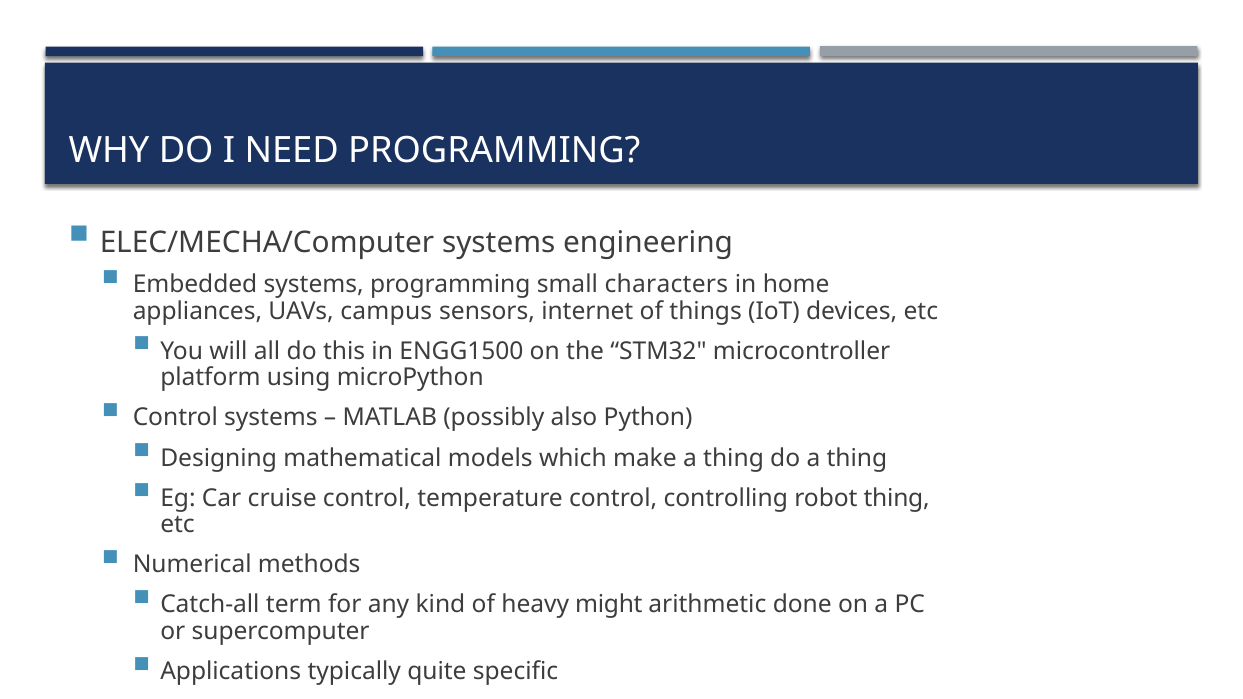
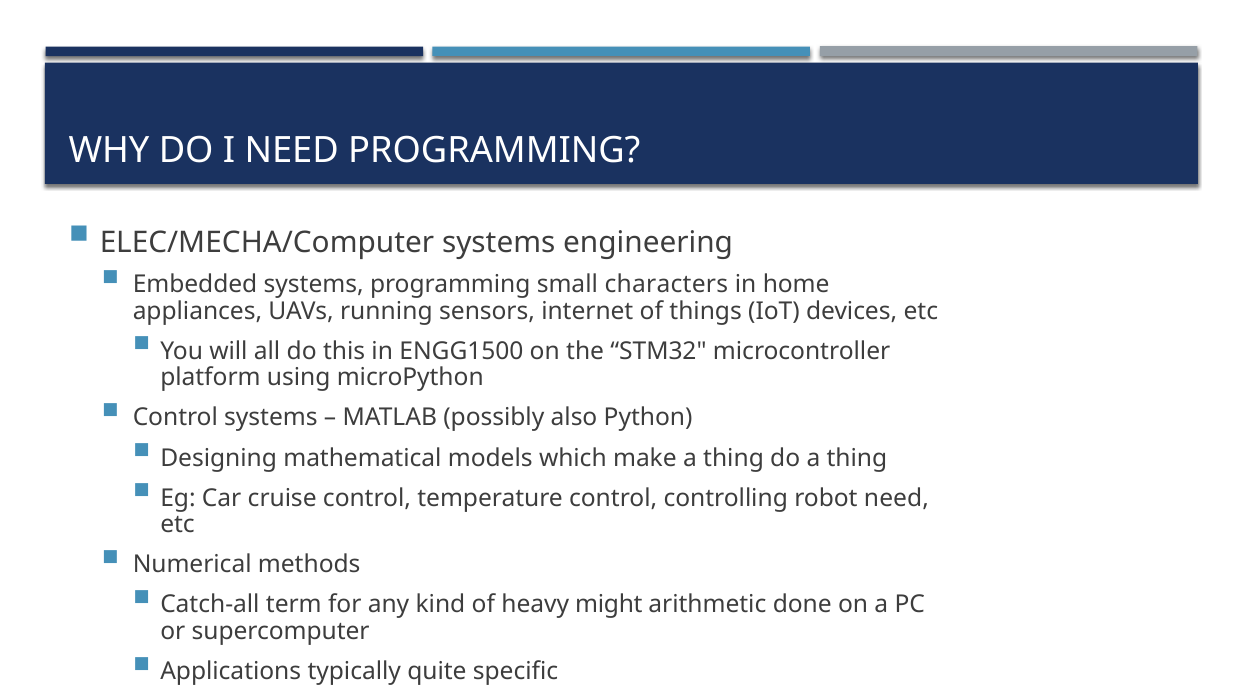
campus: campus -> running
robot thing: thing -> need
